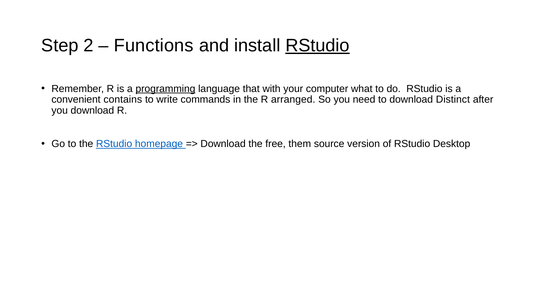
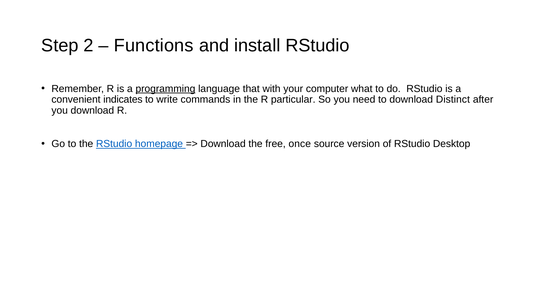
RStudio at (318, 46) underline: present -> none
contains: contains -> indicates
arranged: arranged -> particular
them: them -> once
